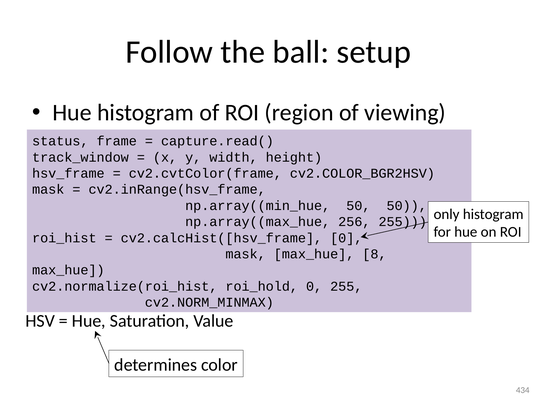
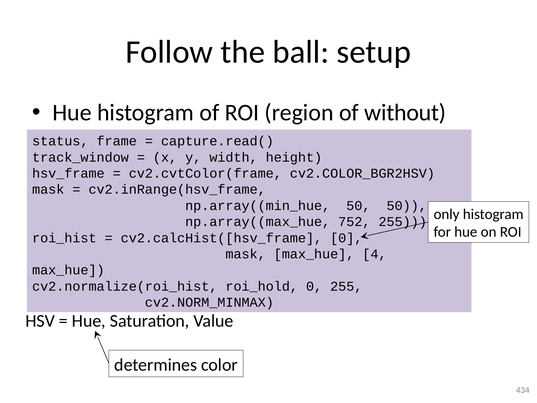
viewing: viewing -> without
256: 256 -> 752
8: 8 -> 4
